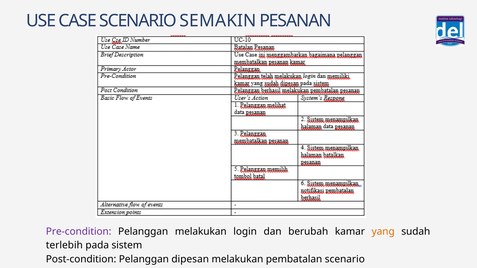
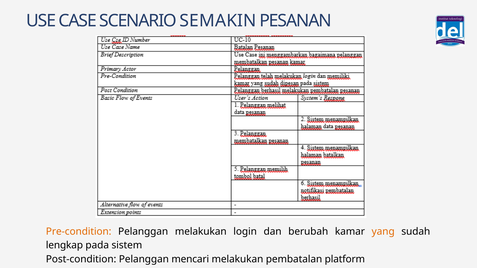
Pre-condition colour: purple -> orange
terlebih: terlebih -> lengkap
dipesan: dipesan -> mencari
pembatalan scenario: scenario -> platform
